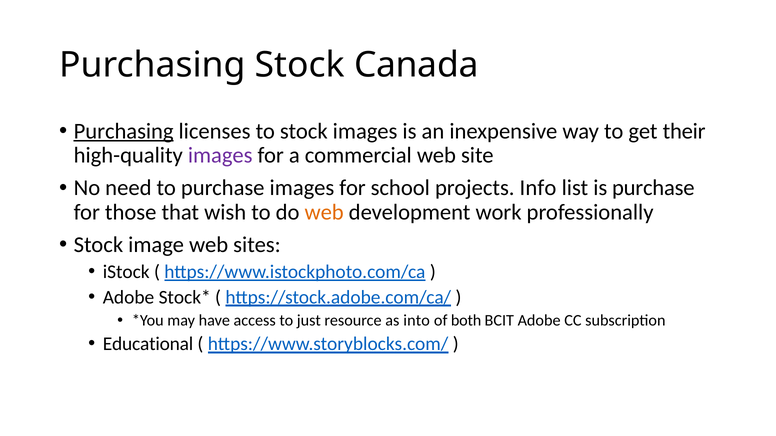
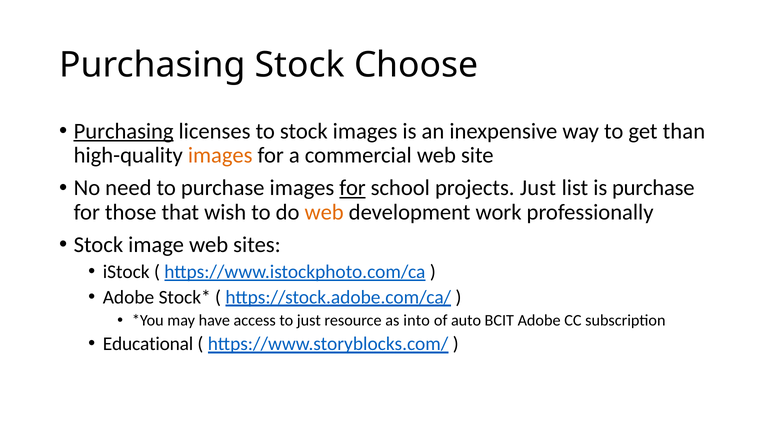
Canada: Canada -> Choose
their: their -> than
images at (220, 156) colour: purple -> orange
for at (353, 188) underline: none -> present
projects Info: Info -> Just
both: both -> auto
